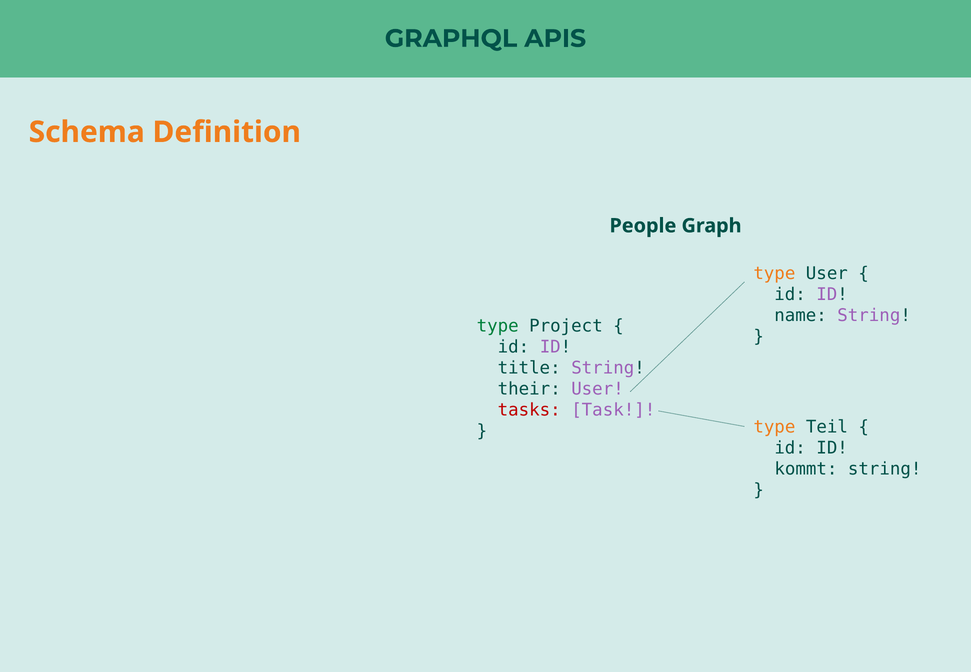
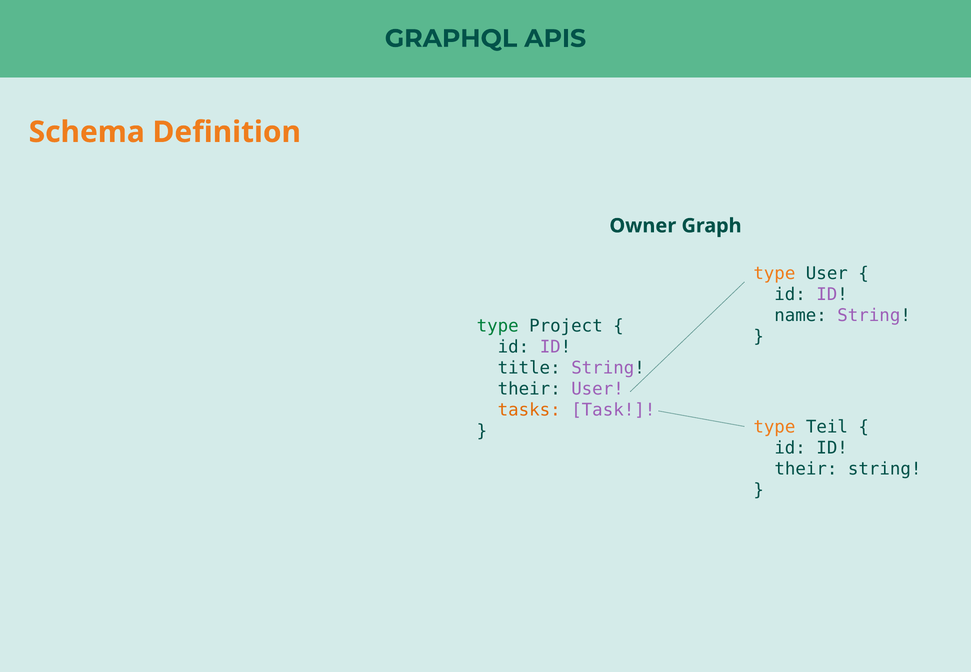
People: People -> Owner
tasks colour: red -> orange
kommt at (806, 469): kommt -> their
